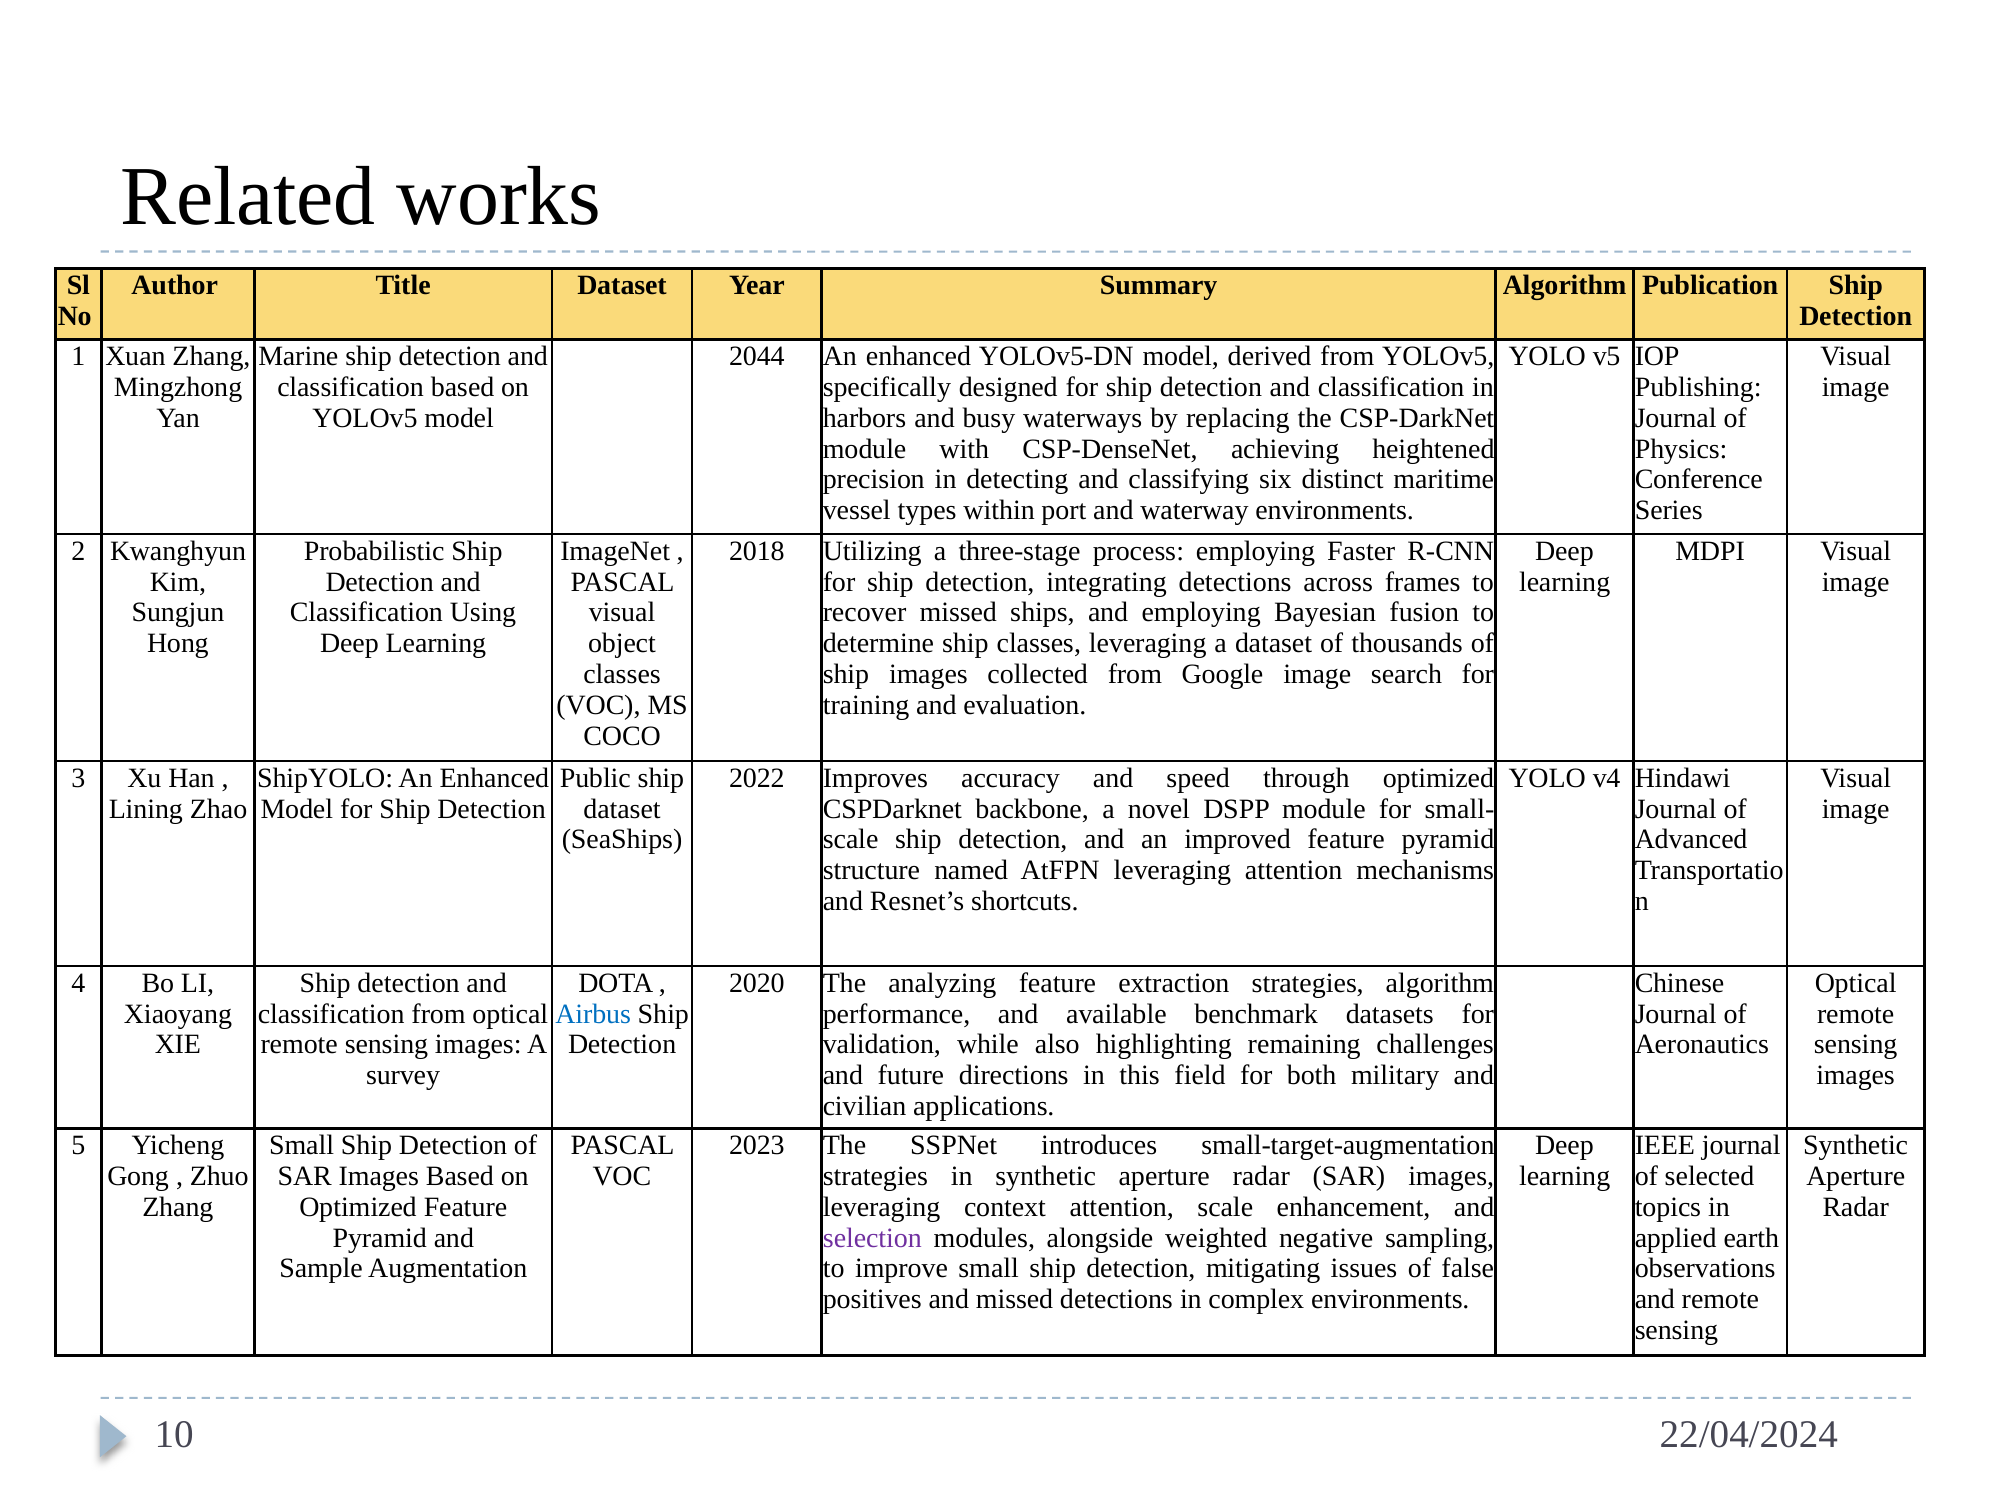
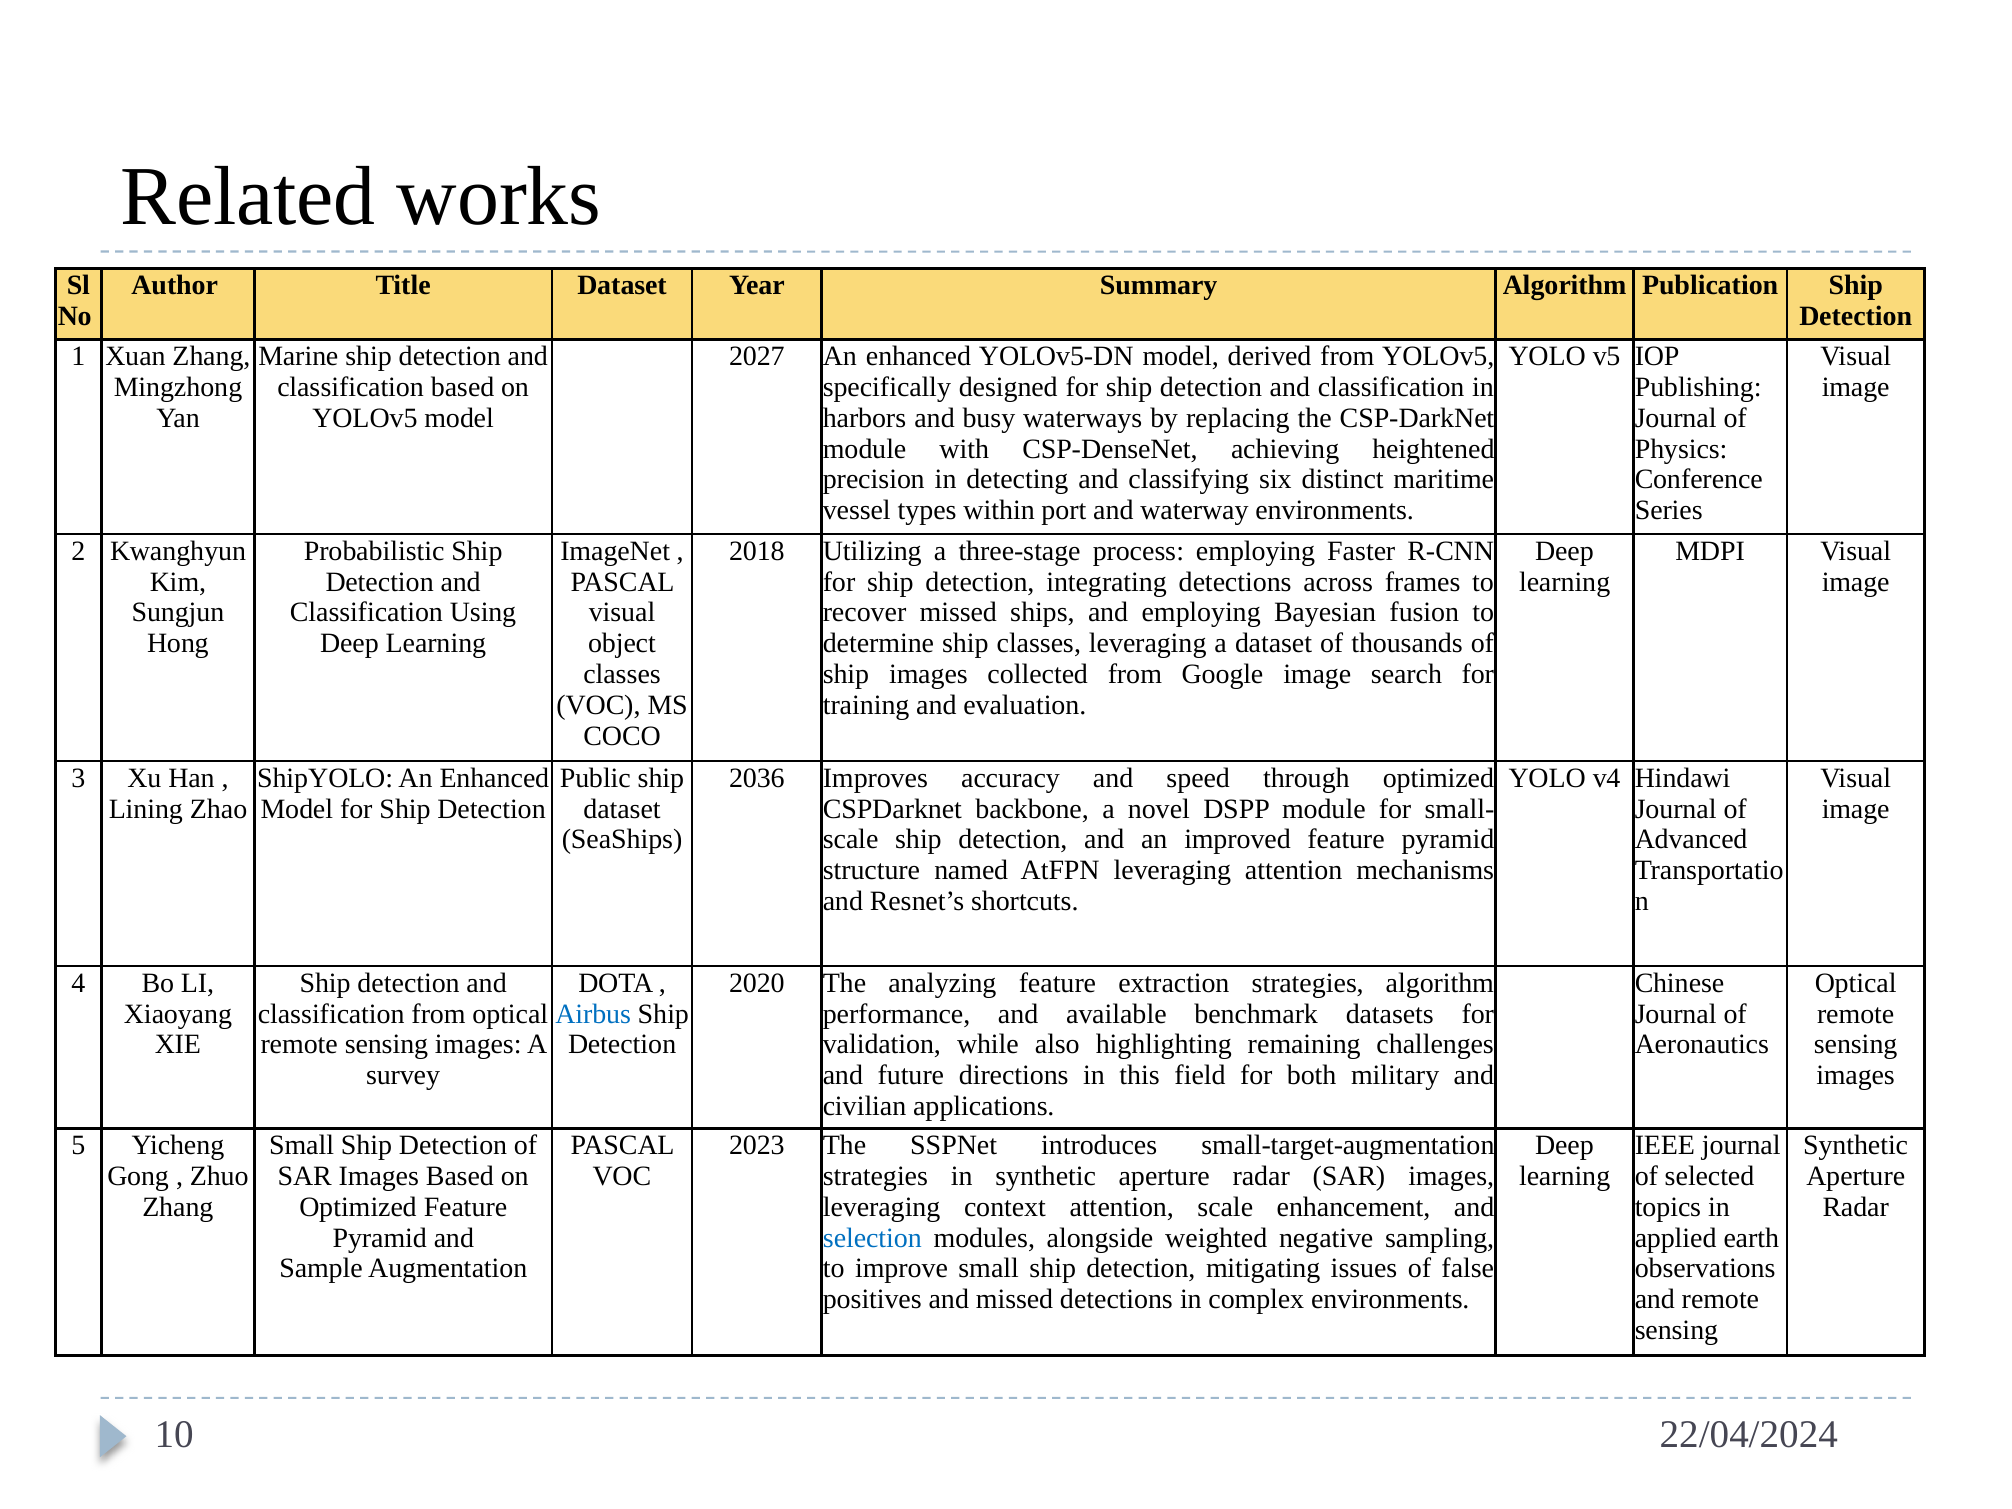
2044: 2044 -> 2027
2022: 2022 -> 2036
selection colour: purple -> blue
